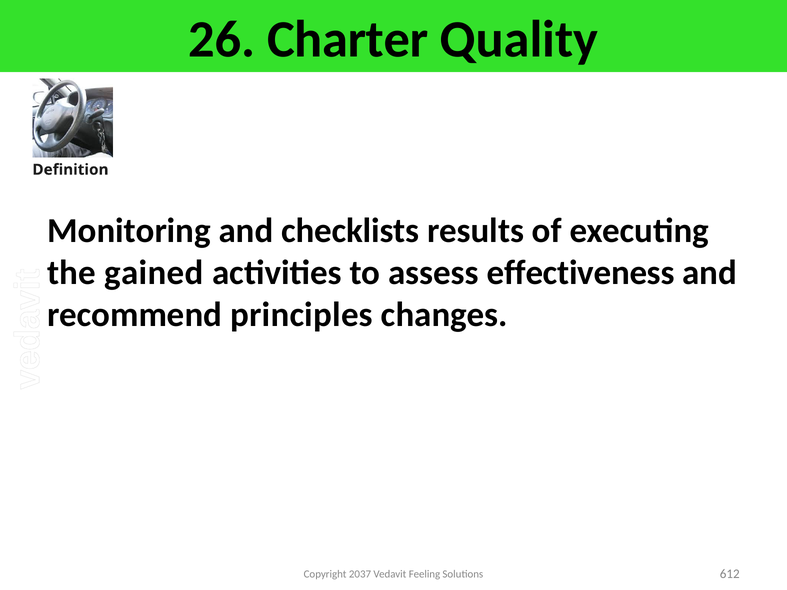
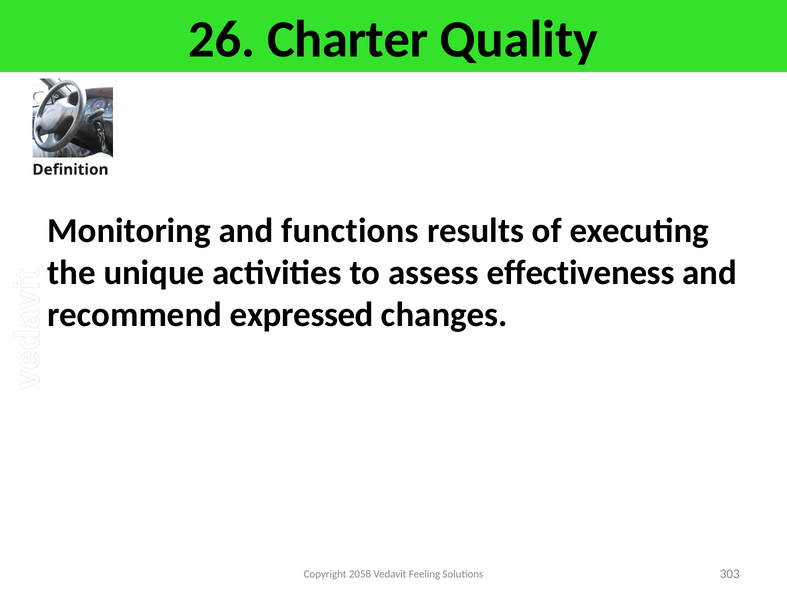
checklists: checklists -> functions
gained: gained -> unique
principles: principles -> expressed
2037: 2037 -> 2058
612: 612 -> 303
